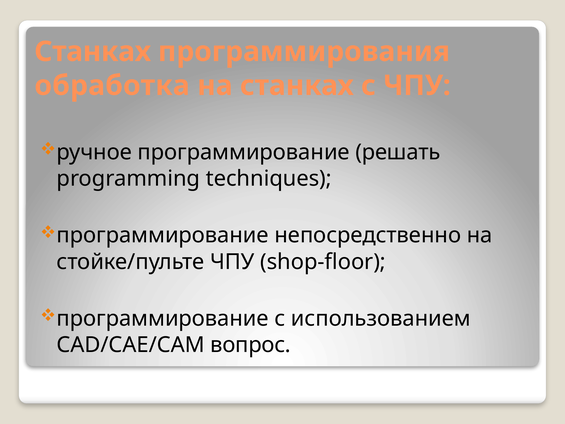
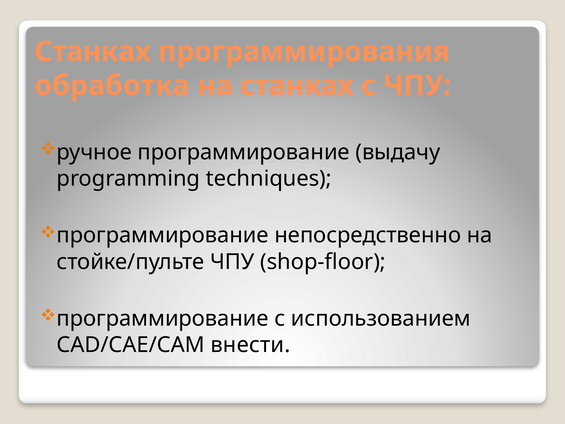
решать: решать -> выдачу
вопрос: вопрос -> внести
